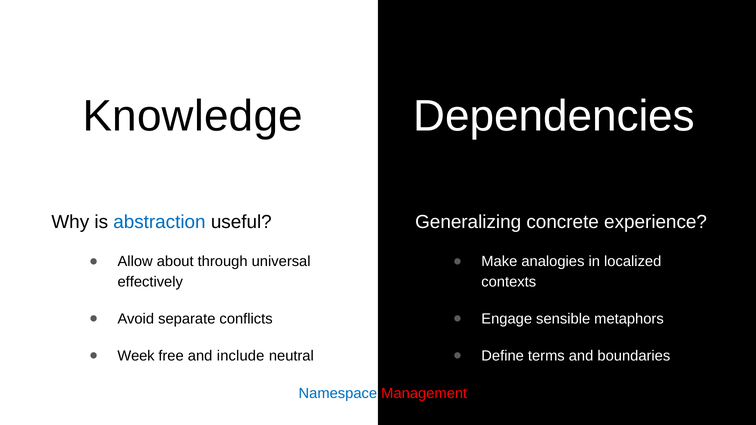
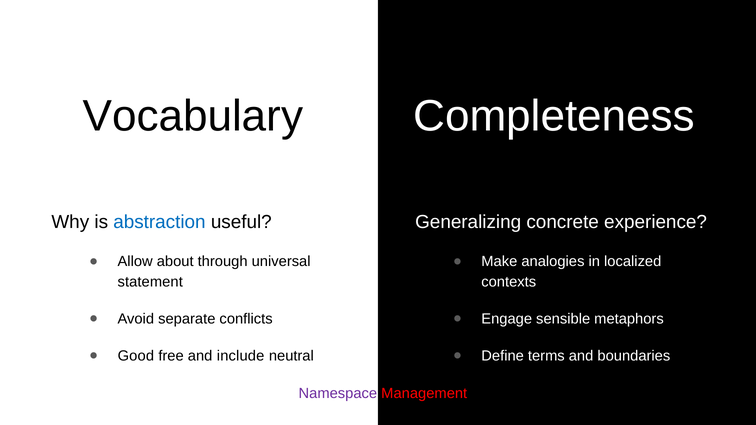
Knowledge: Knowledge -> Vocabulary
Dependencies at (554, 116): Dependencies -> Completeness
effectively: effectively -> statement
Week: Week -> Good
Namespace colour: blue -> purple
